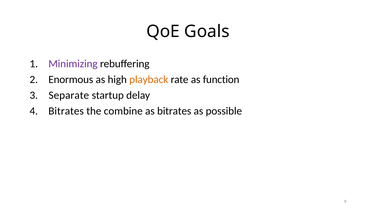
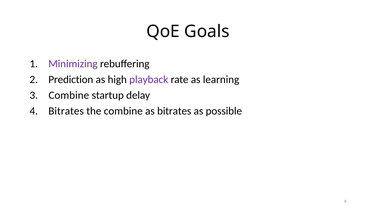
Enormous: Enormous -> Prediction
playback colour: orange -> purple
function: function -> learning
Separate at (69, 96): Separate -> Combine
